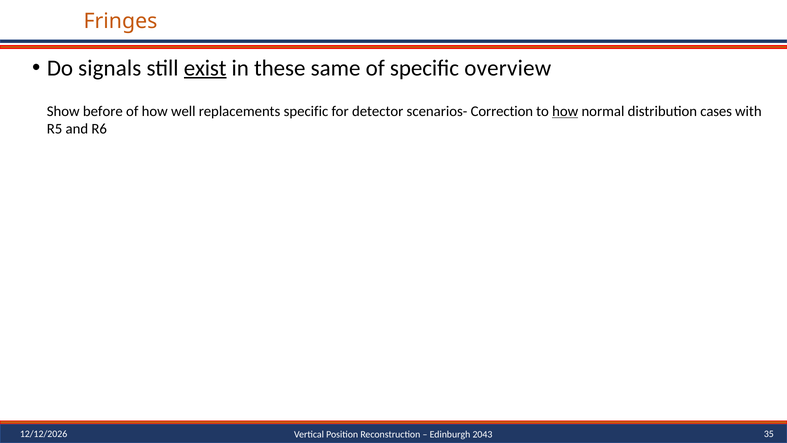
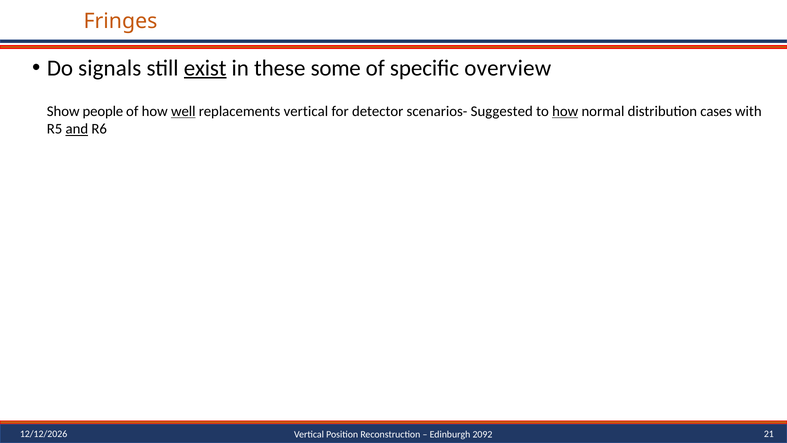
same: same -> some
before: before -> people
well underline: none -> present
replacements specific: specific -> vertical
Correction: Correction -> Suggested
and underline: none -> present
35: 35 -> 21
2043: 2043 -> 2092
